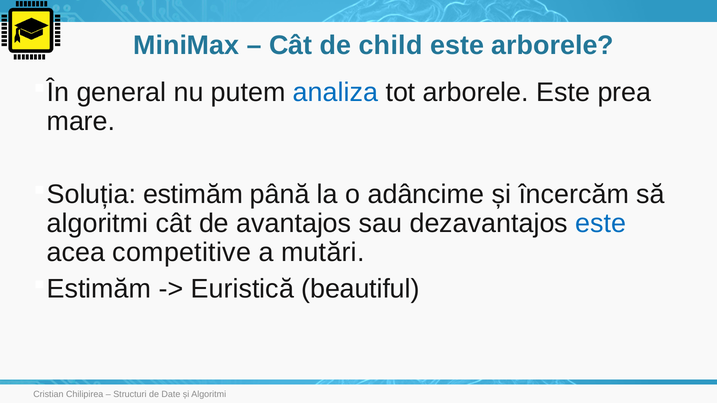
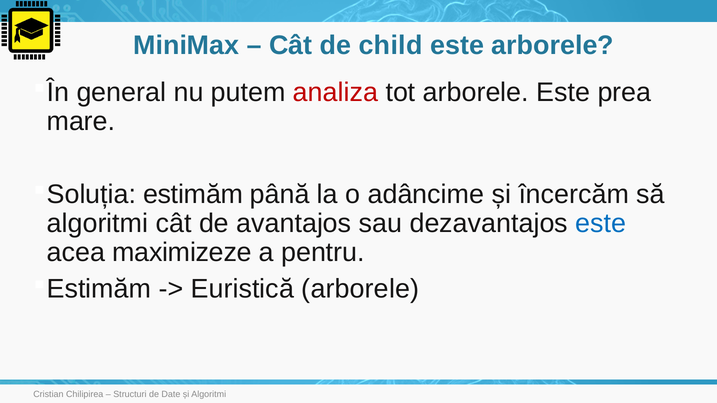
analiza colour: blue -> red
competitive: competitive -> maximizeze
mutări: mutări -> pentru
Euristică beautiful: beautiful -> arborele
